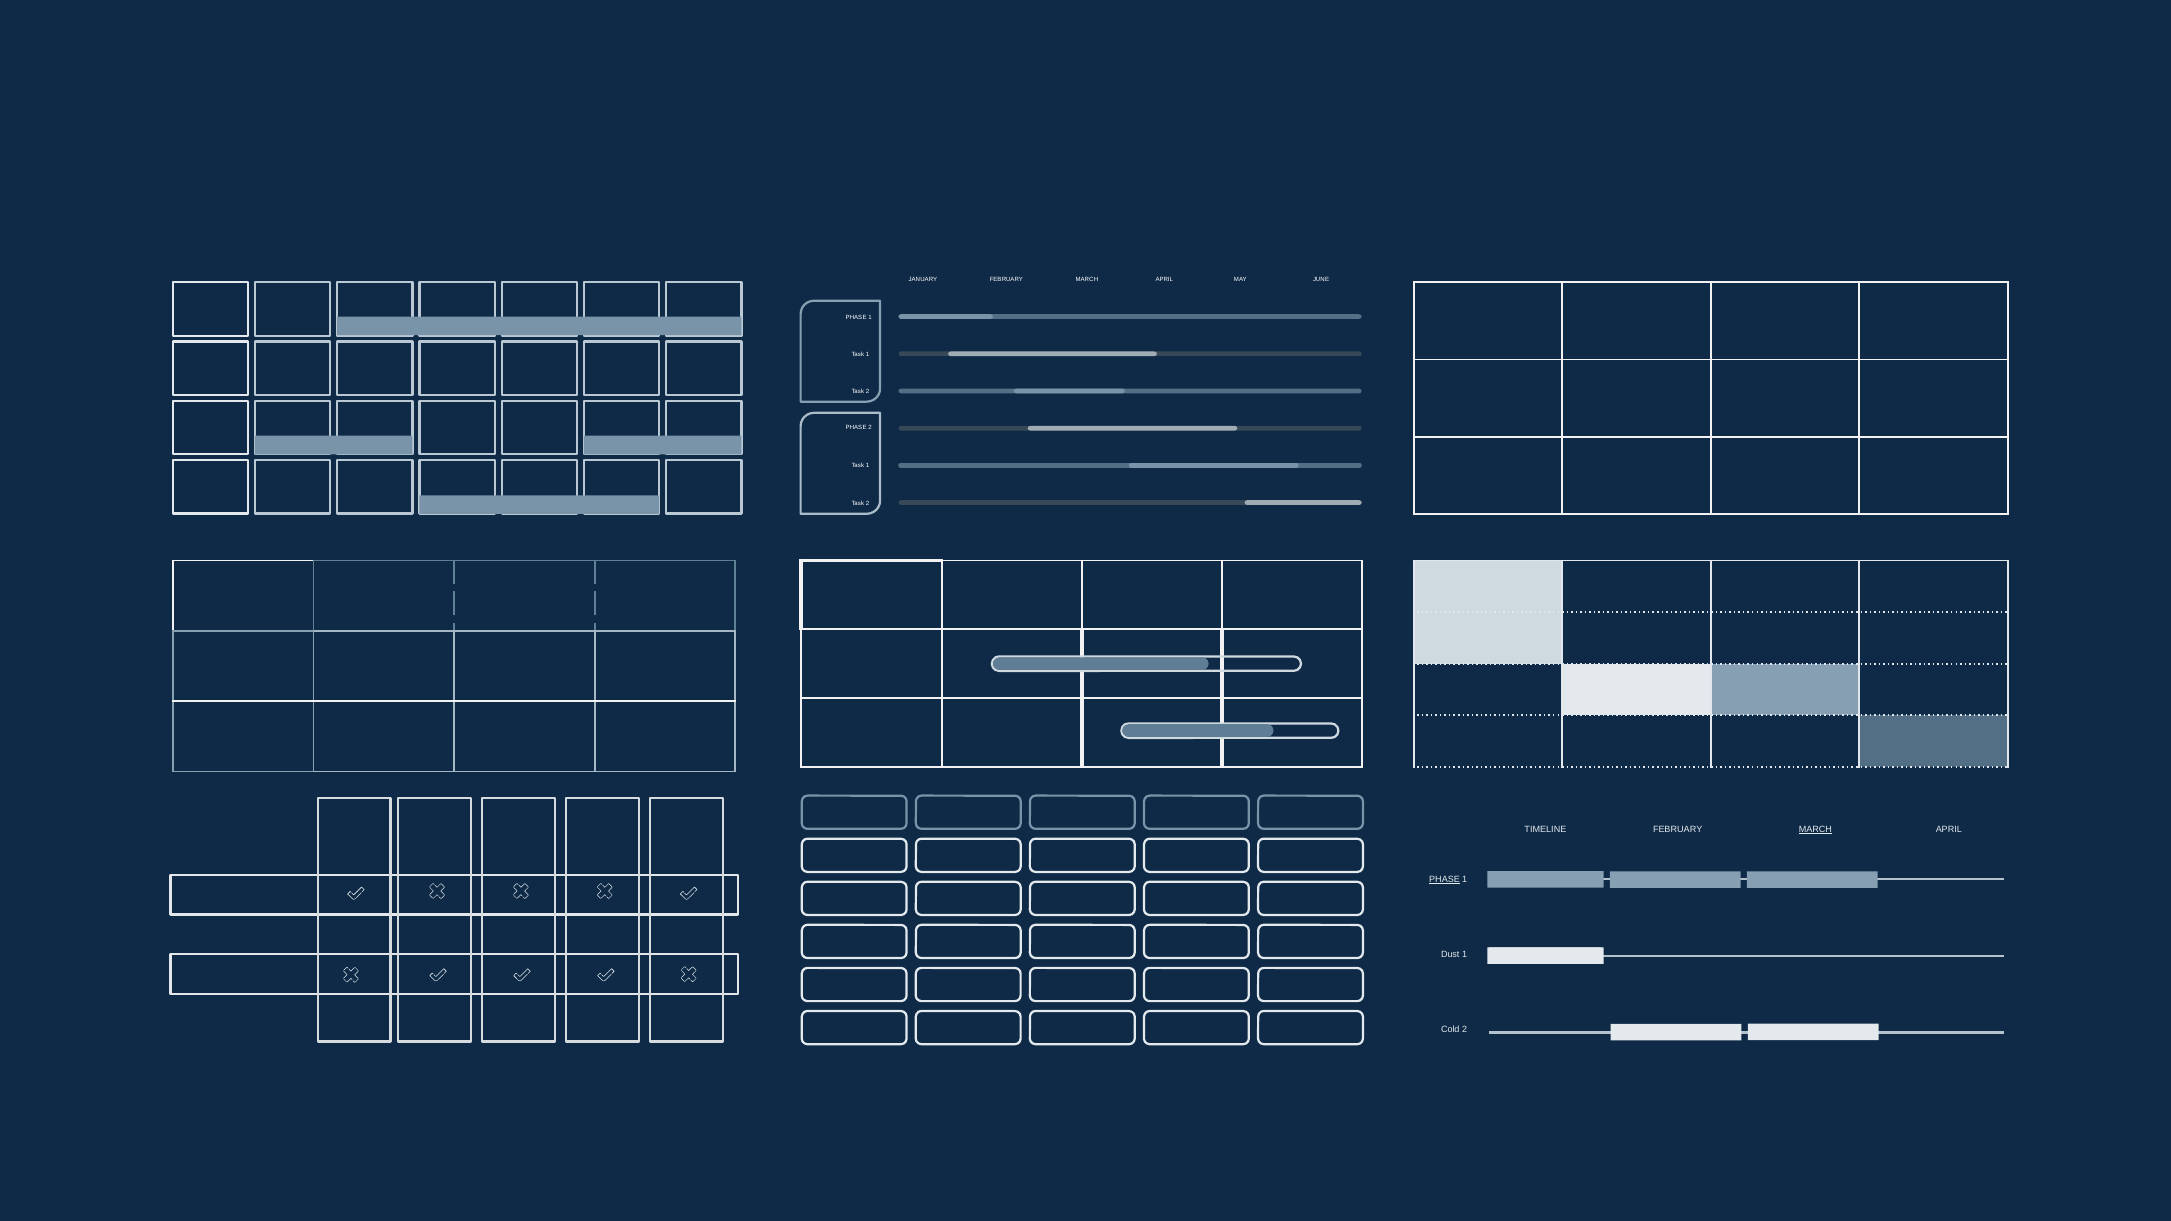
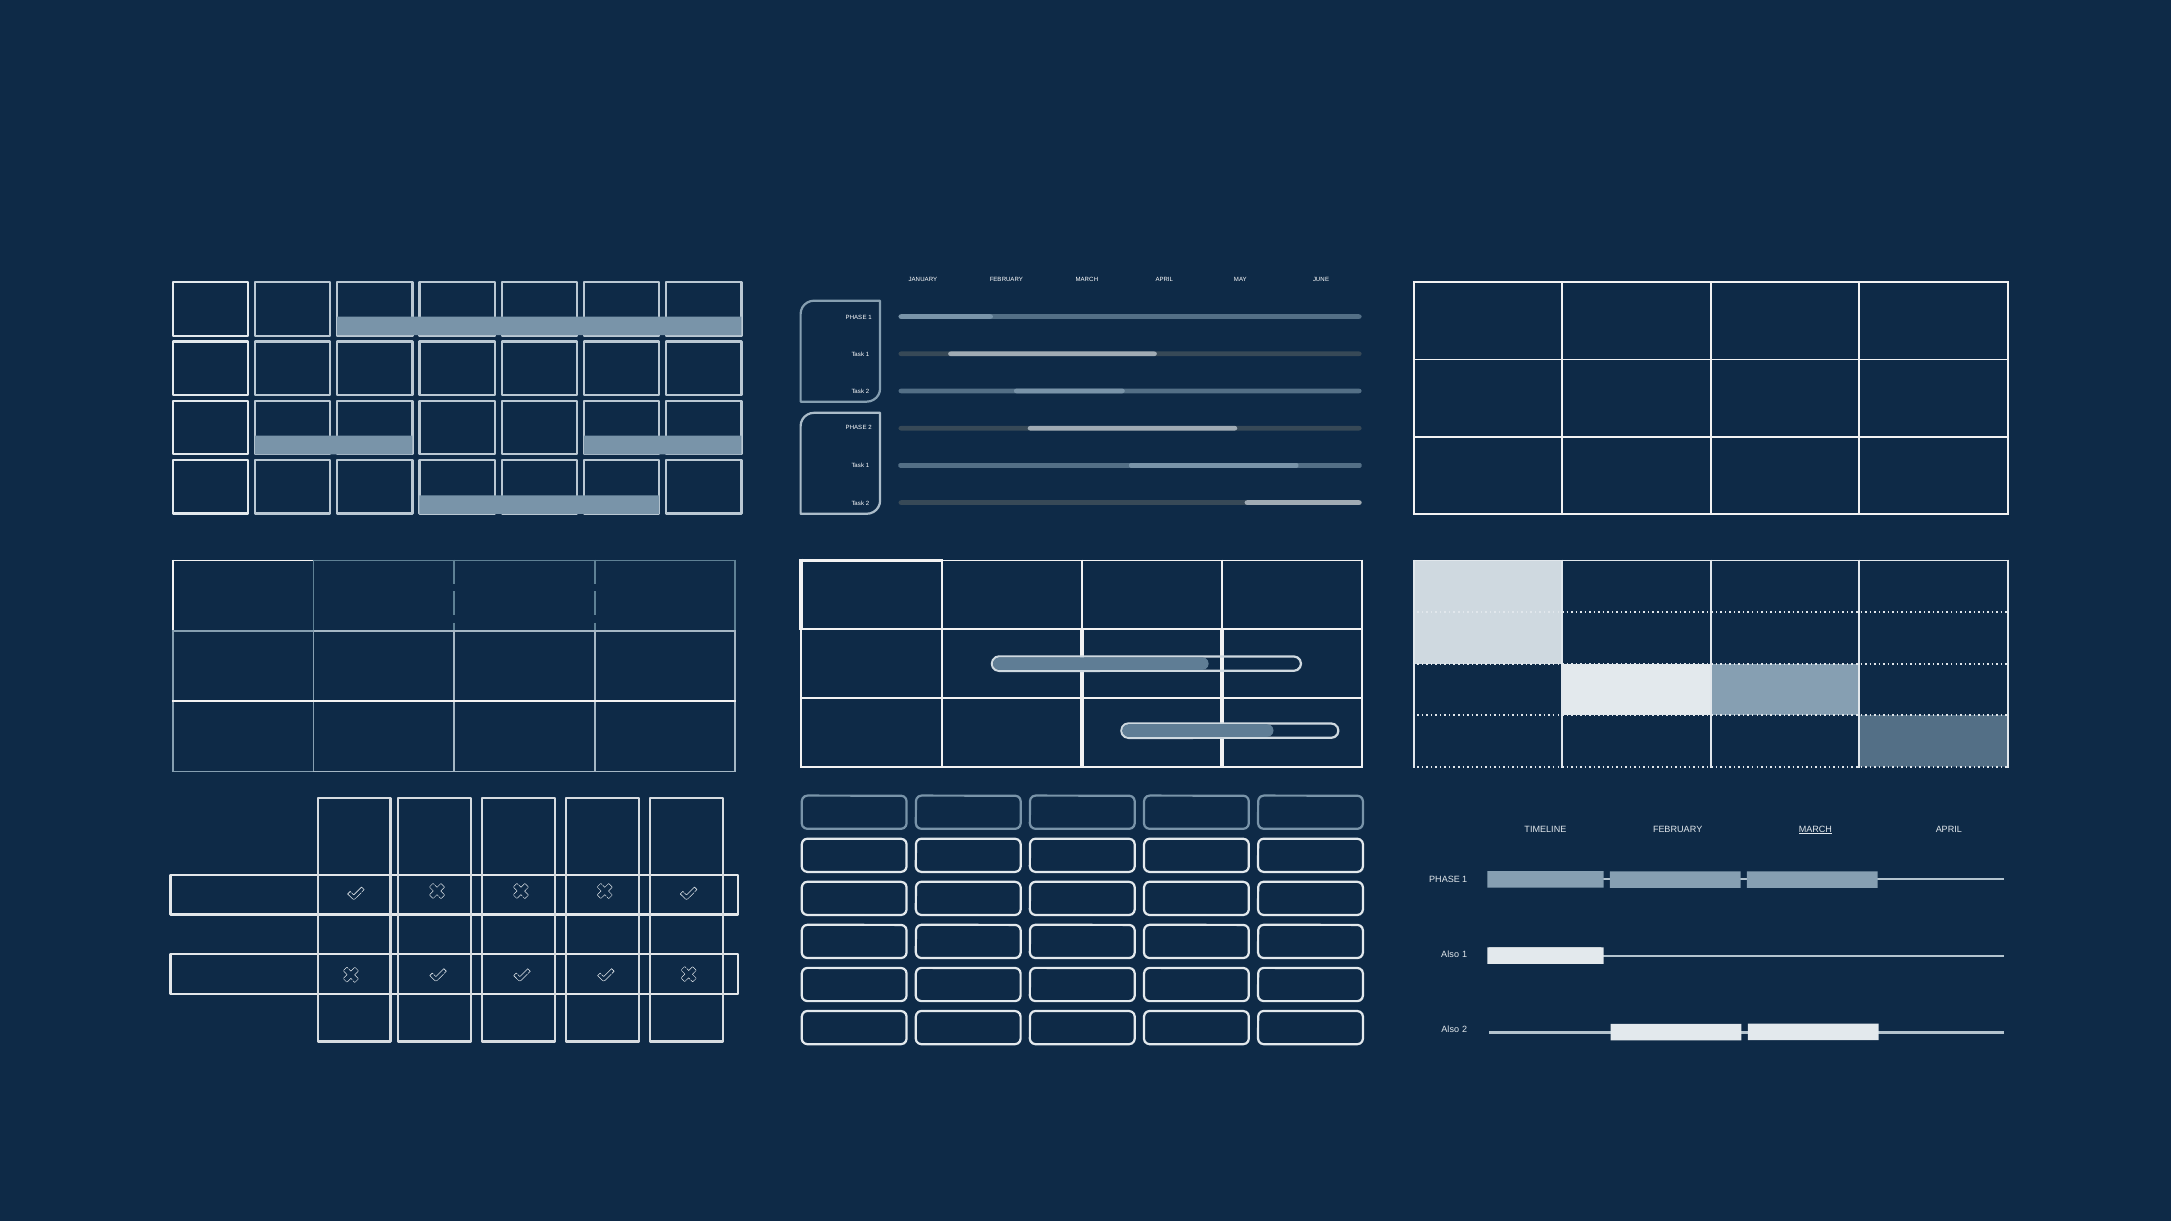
PHASE at (1445, 880) underline: present -> none
Dust at (1450, 955): Dust -> Also
Cold at (1450, 1030): Cold -> Also
